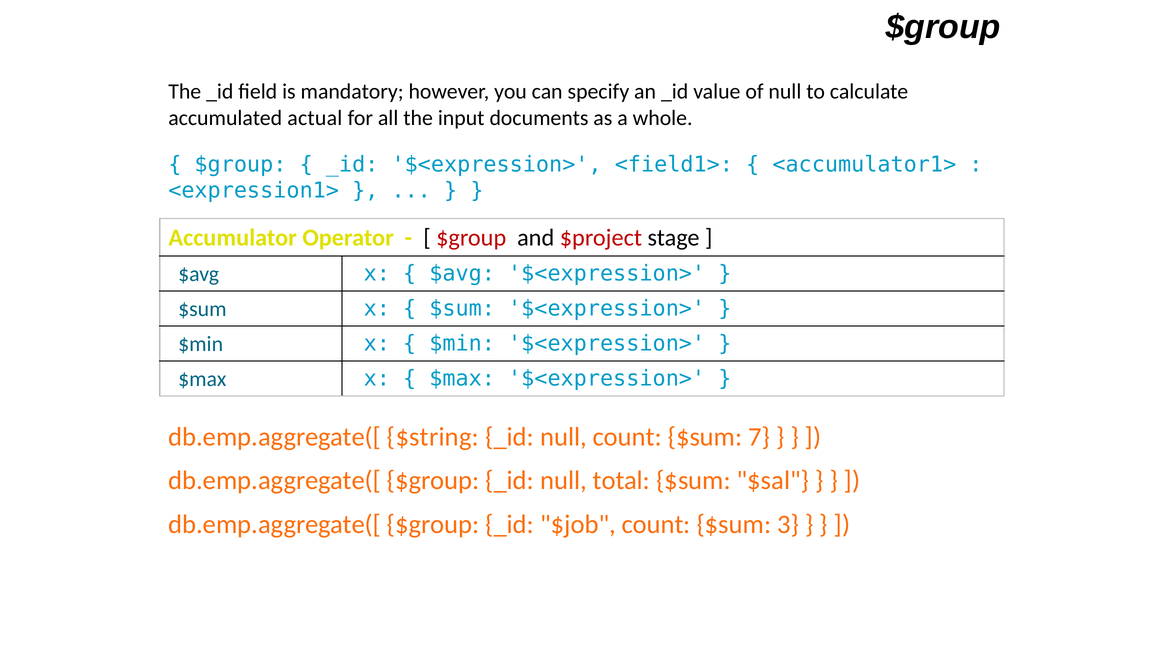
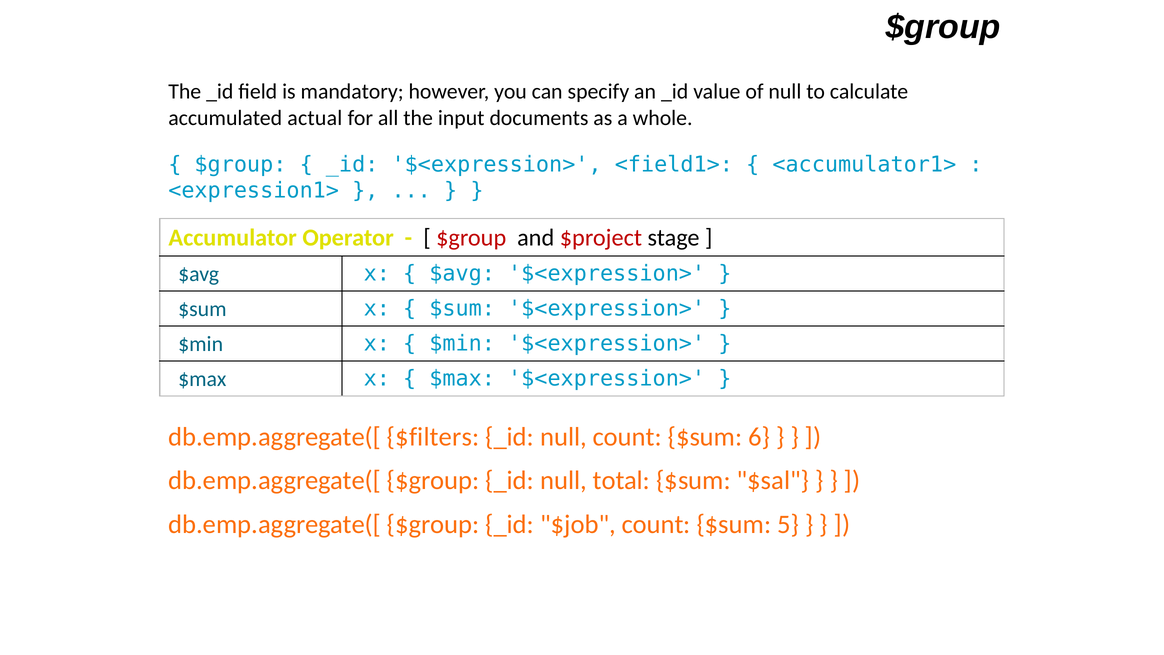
$string: $string -> $filters
7: 7 -> 6
3: 3 -> 5
